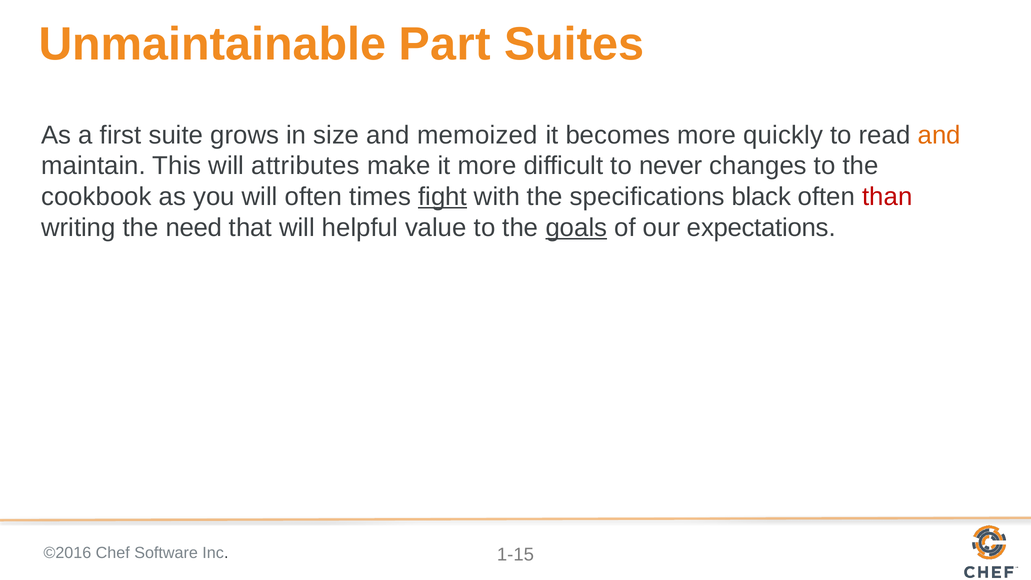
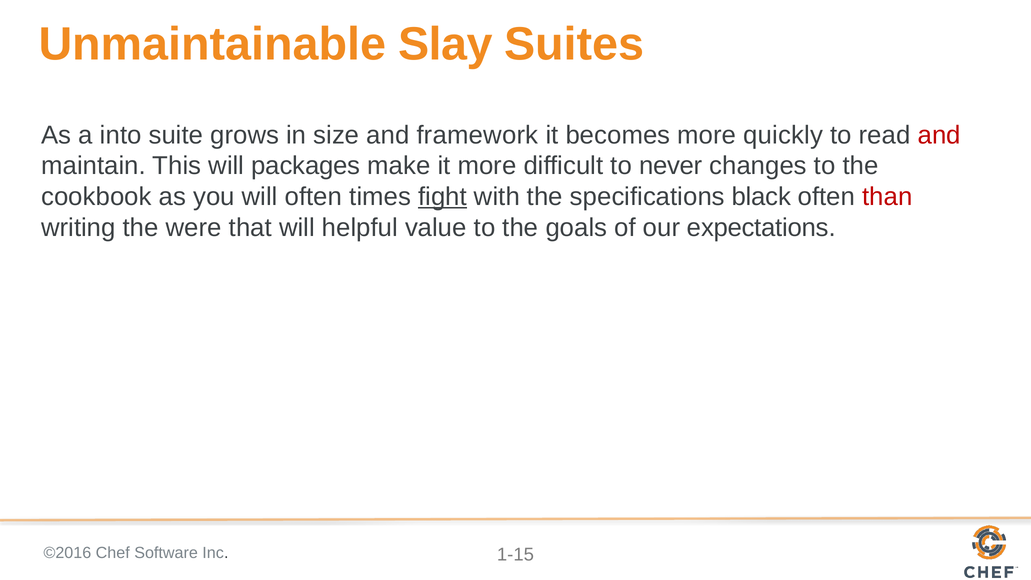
Part: Part -> Slay
first: first -> into
memoized: memoized -> framework
and at (939, 135) colour: orange -> red
attributes: attributes -> packages
need: need -> were
goals underline: present -> none
